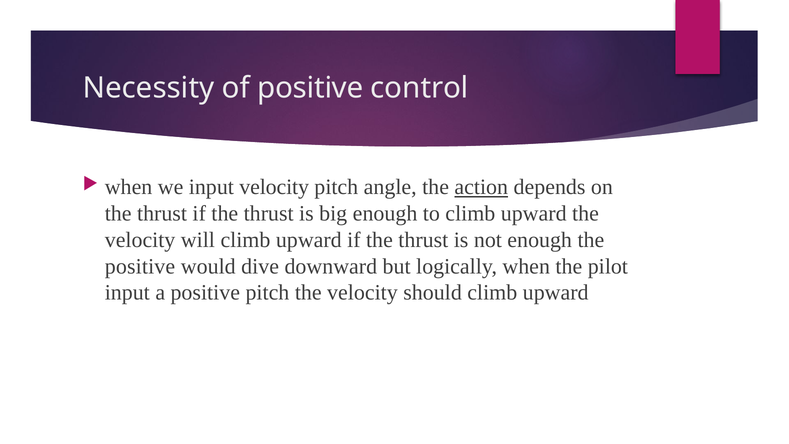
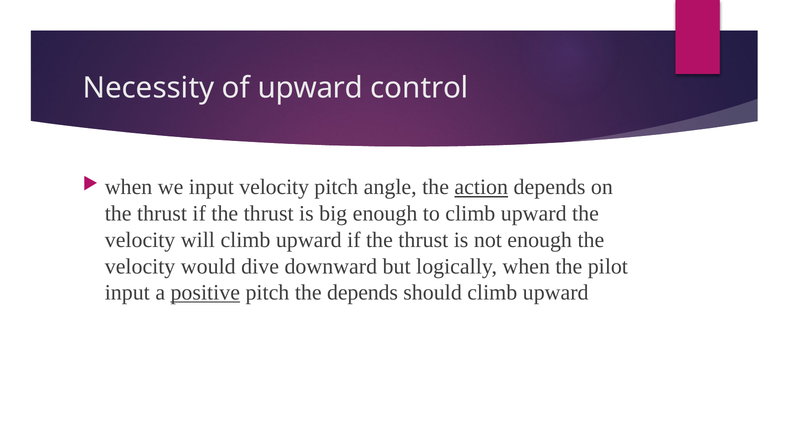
of positive: positive -> upward
positive at (140, 266): positive -> velocity
positive at (205, 293) underline: none -> present
pitch the velocity: velocity -> depends
